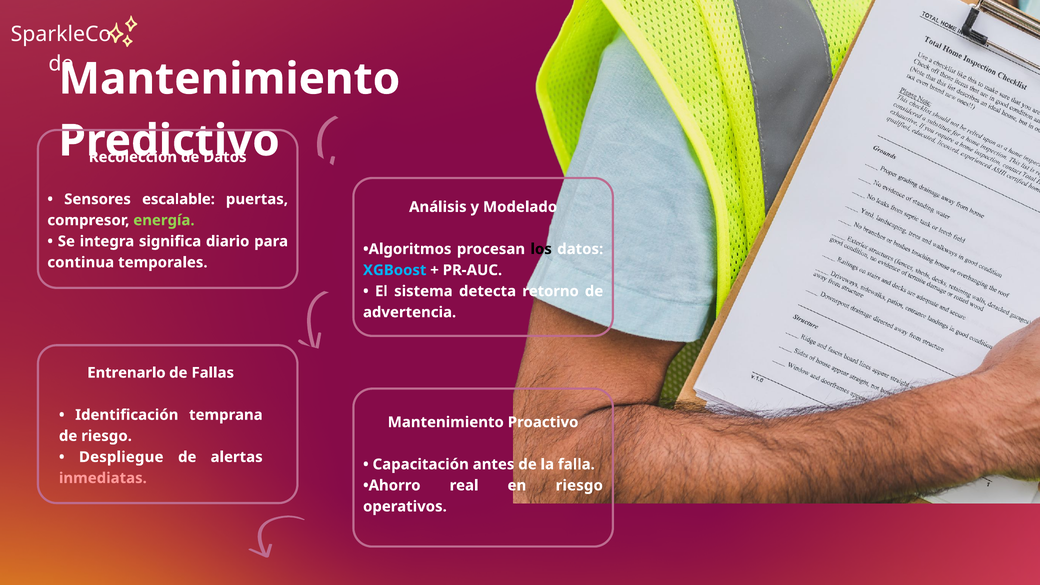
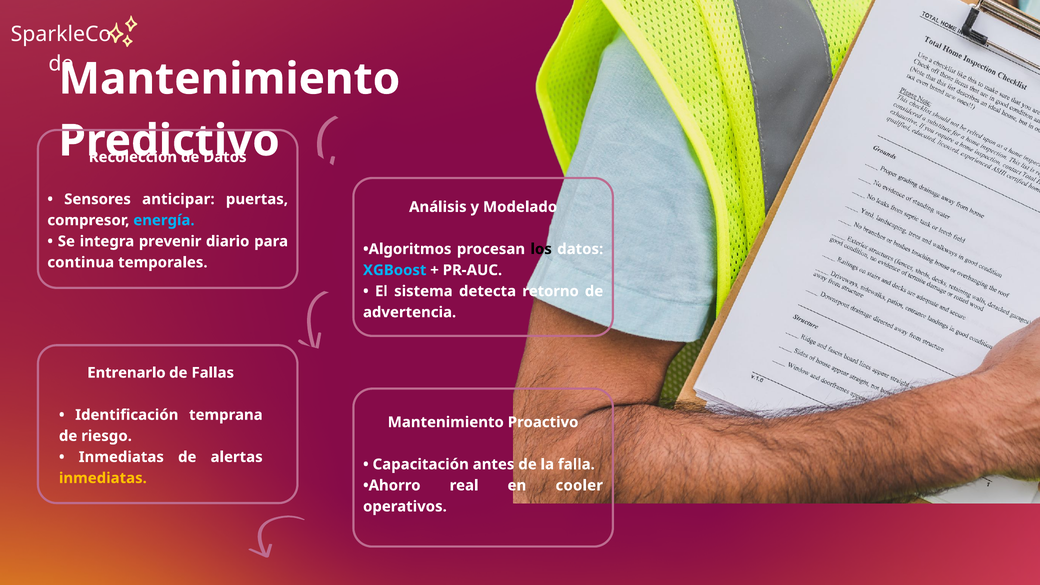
escalable: escalable -> anticipar
energía colour: light green -> light blue
significa: significa -> prevenir
Despliegue at (121, 457): Despliegue -> Inmediatas
inmediatas at (103, 478) colour: pink -> yellow
en riesgo: riesgo -> cooler
